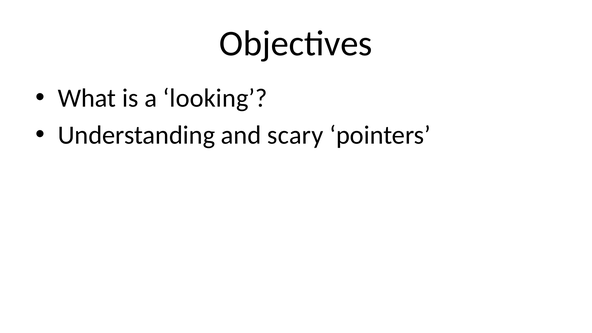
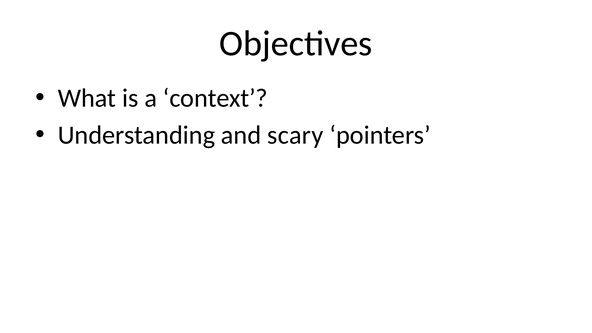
looking: looking -> context
